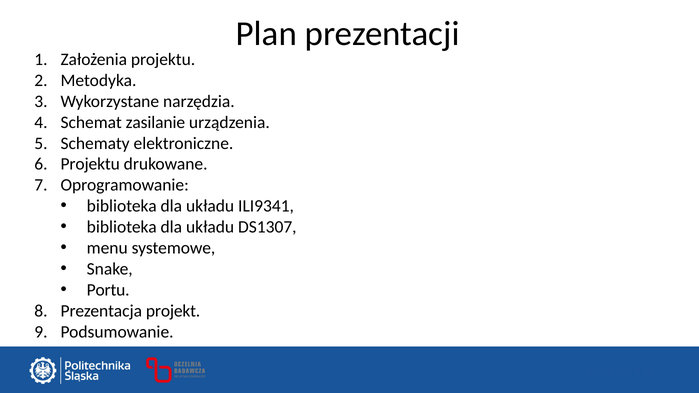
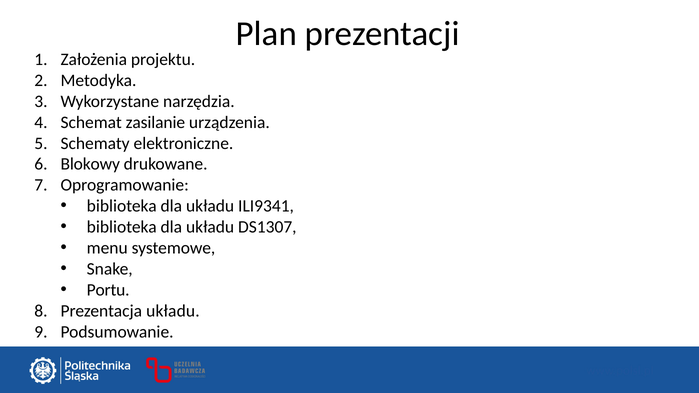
Projektu at (90, 164): Projektu -> Blokowy
Prezentacja projekt: projekt -> układu
